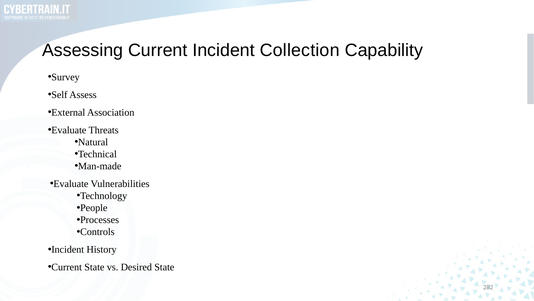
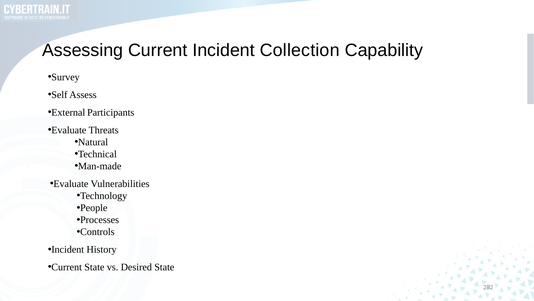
Association: Association -> Participants
